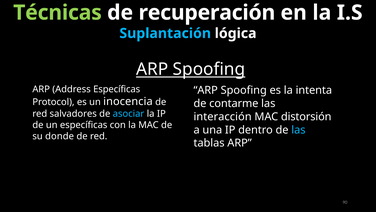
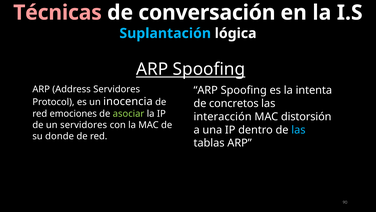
Técnicas colour: light green -> pink
recuperación: recuperación -> conversación
Address Específicas: Específicas -> Servidores
contarme: contarme -> concretos
salvadores: salvadores -> emociones
asociar colour: light blue -> light green
un específicas: específicas -> servidores
